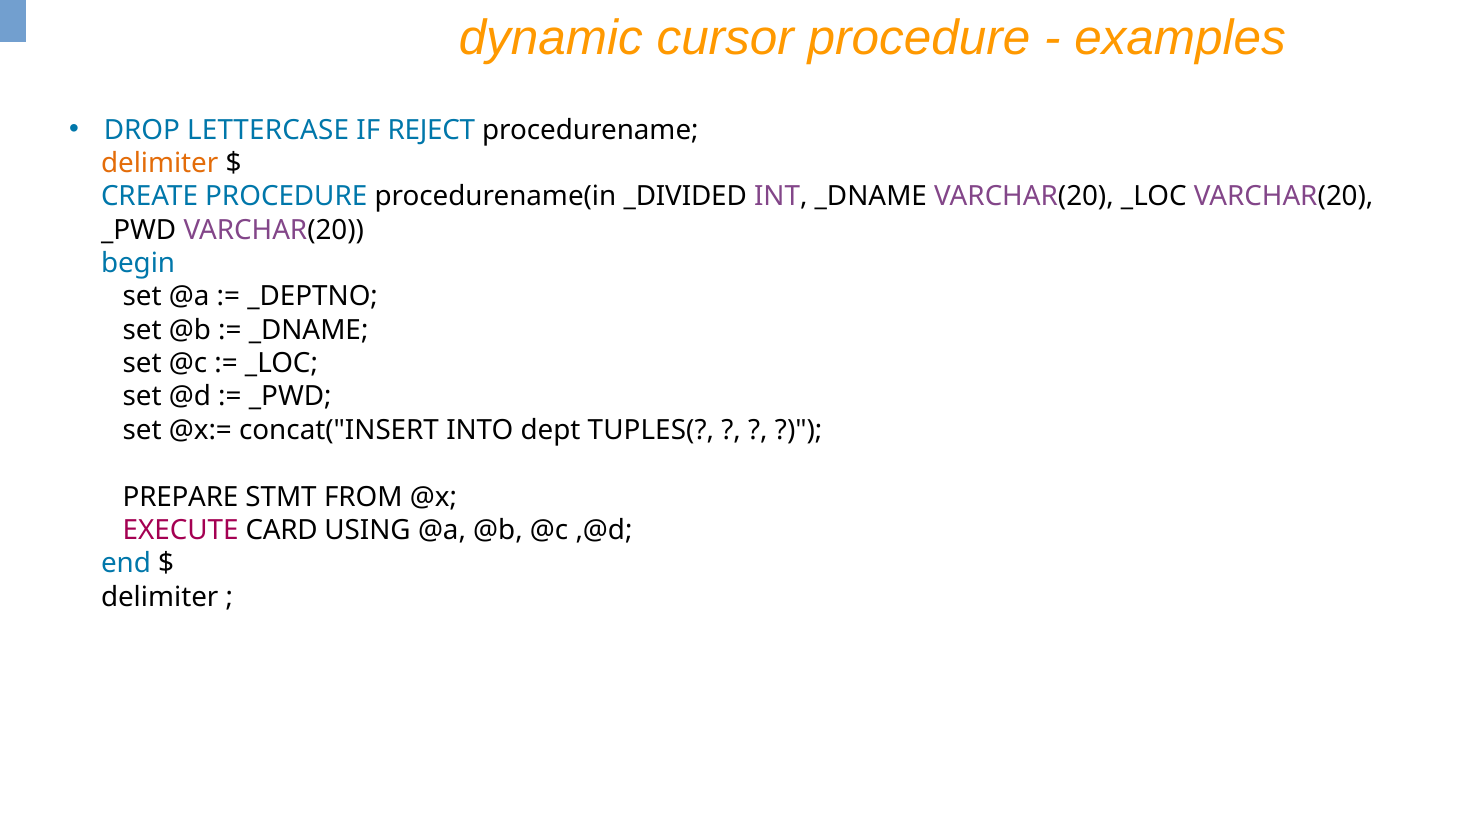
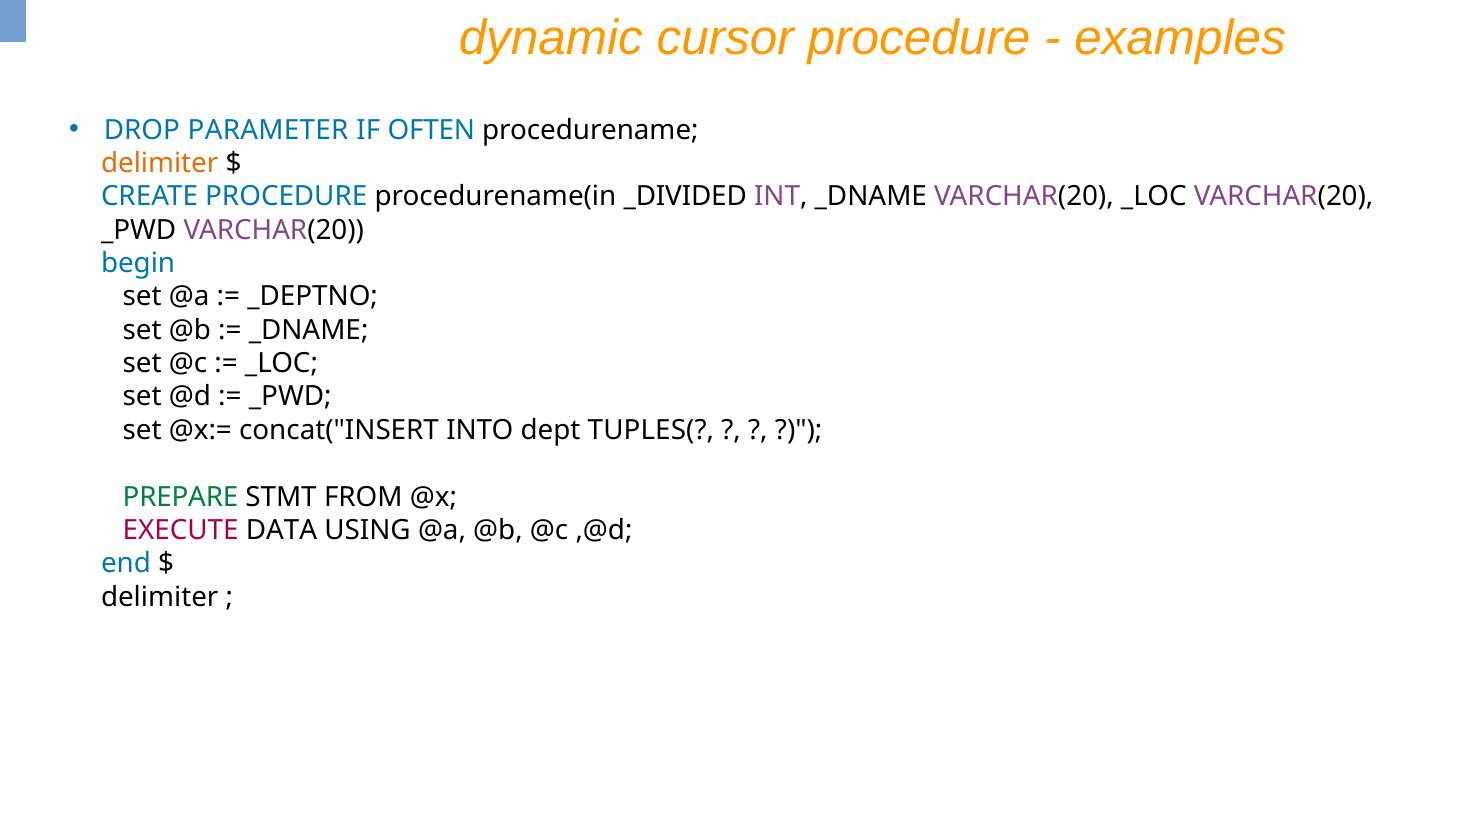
LETTERCASE: LETTERCASE -> PARAMETER
REJECT: REJECT -> OFTEN
PREPARE colour: black -> green
CARD: CARD -> DATA
